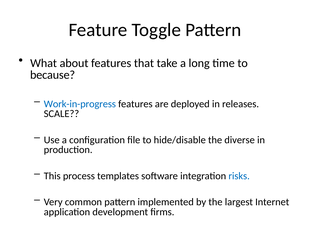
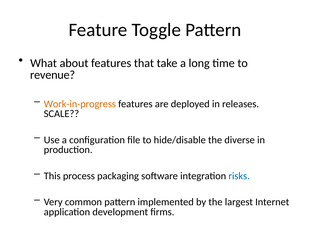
because: because -> revenue
Work-in-progress colour: blue -> orange
templates: templates -> packaging
